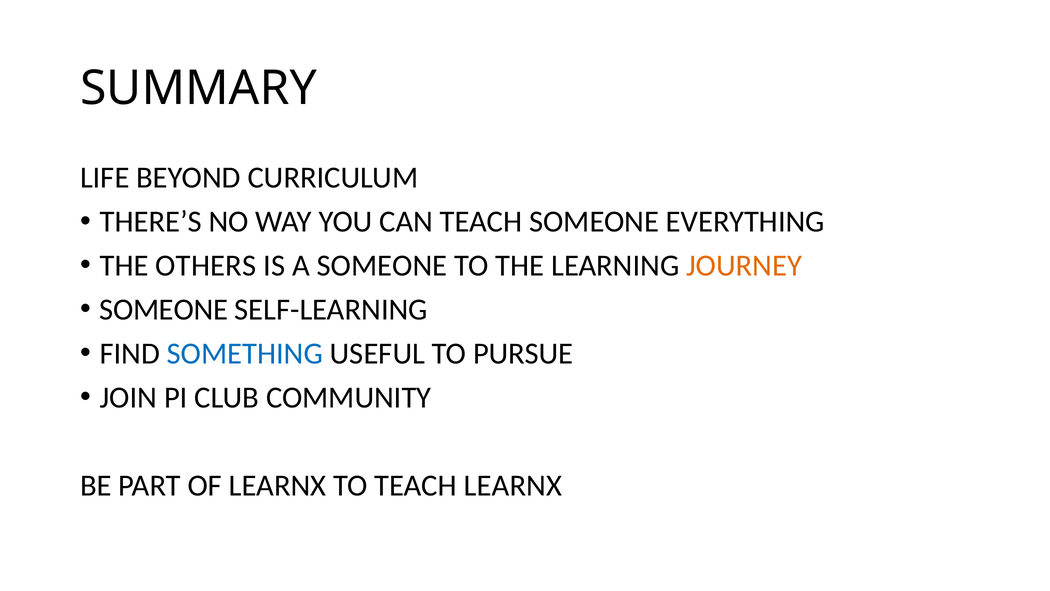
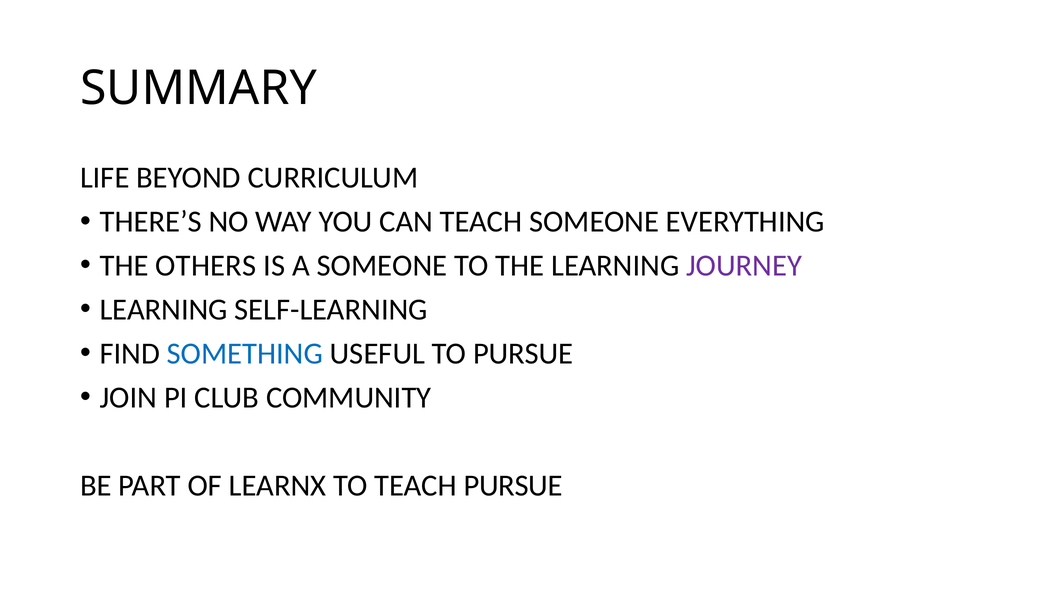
JOURNEY colour: orange -> purple
SOMEONE at (164, 309): SOMEONE -> LEARNING
TEACH LEARNX: LEARNX -> PURSUE
